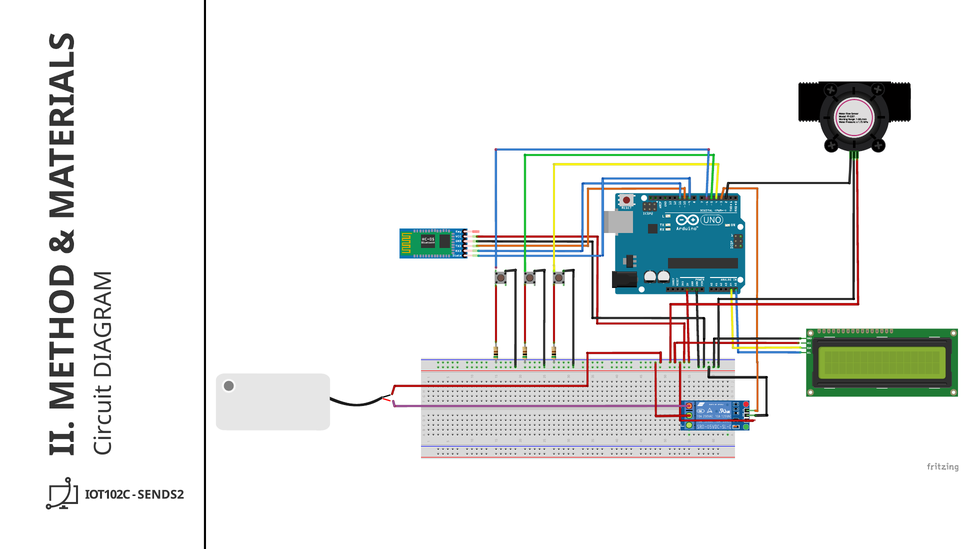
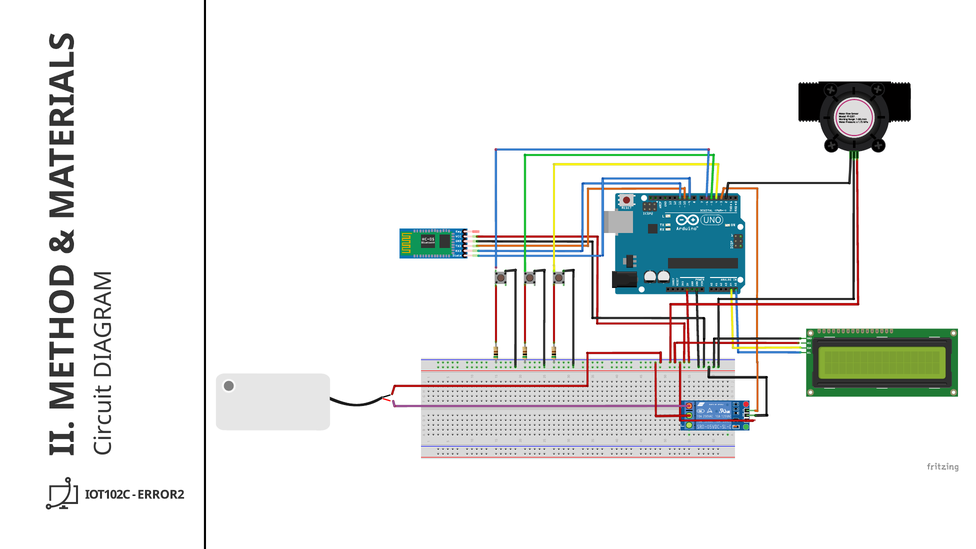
SENDS2: SENDS2 -> ERROR2
